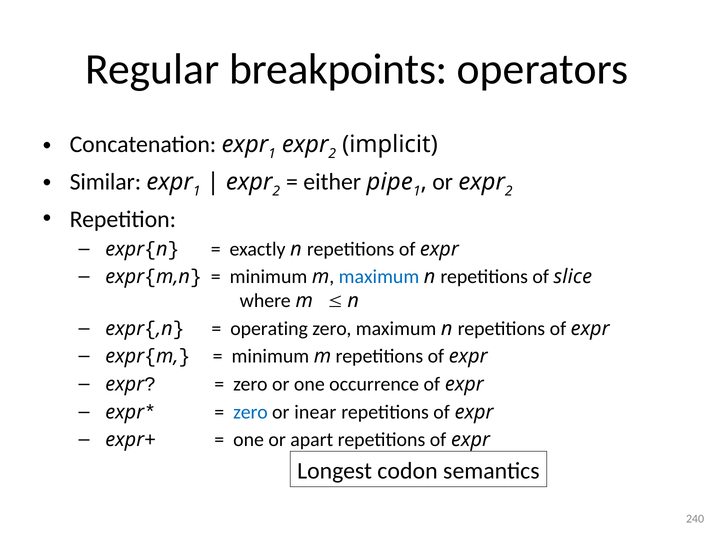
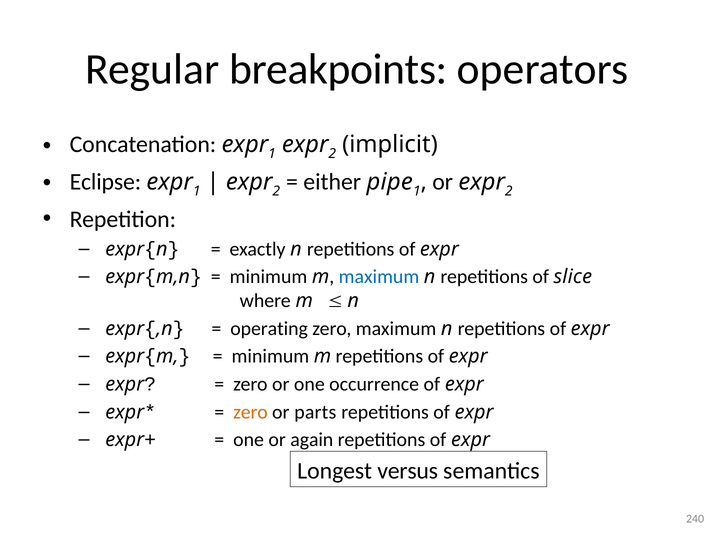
Similar: Similar -> Eclipse
zero at (250, 412) colour: blue -> orange
inear: inear -> parts
apart: apart -> again
codon: codon -> versus
